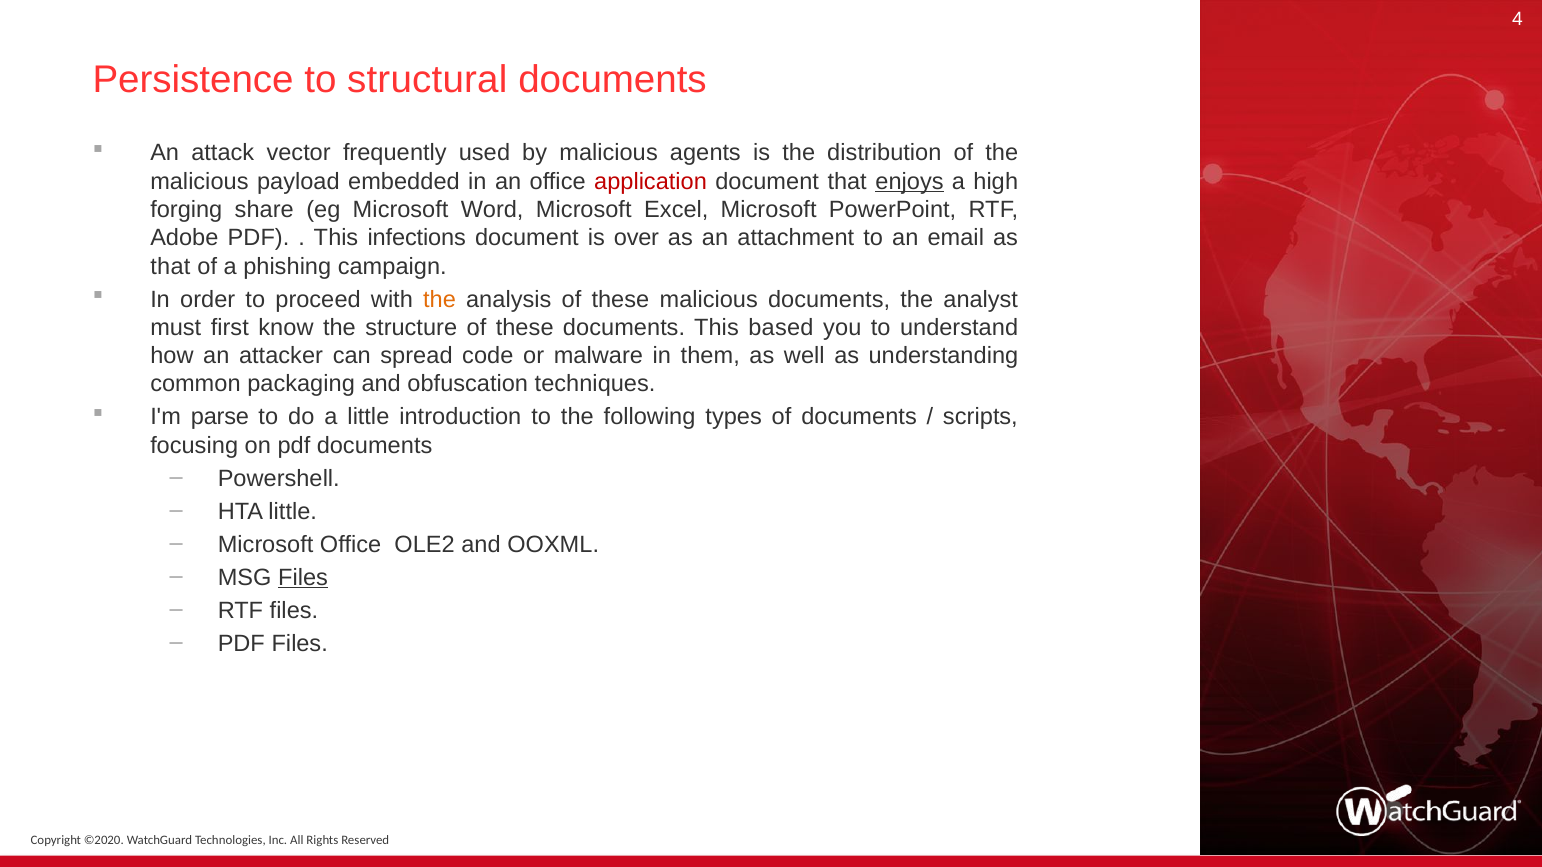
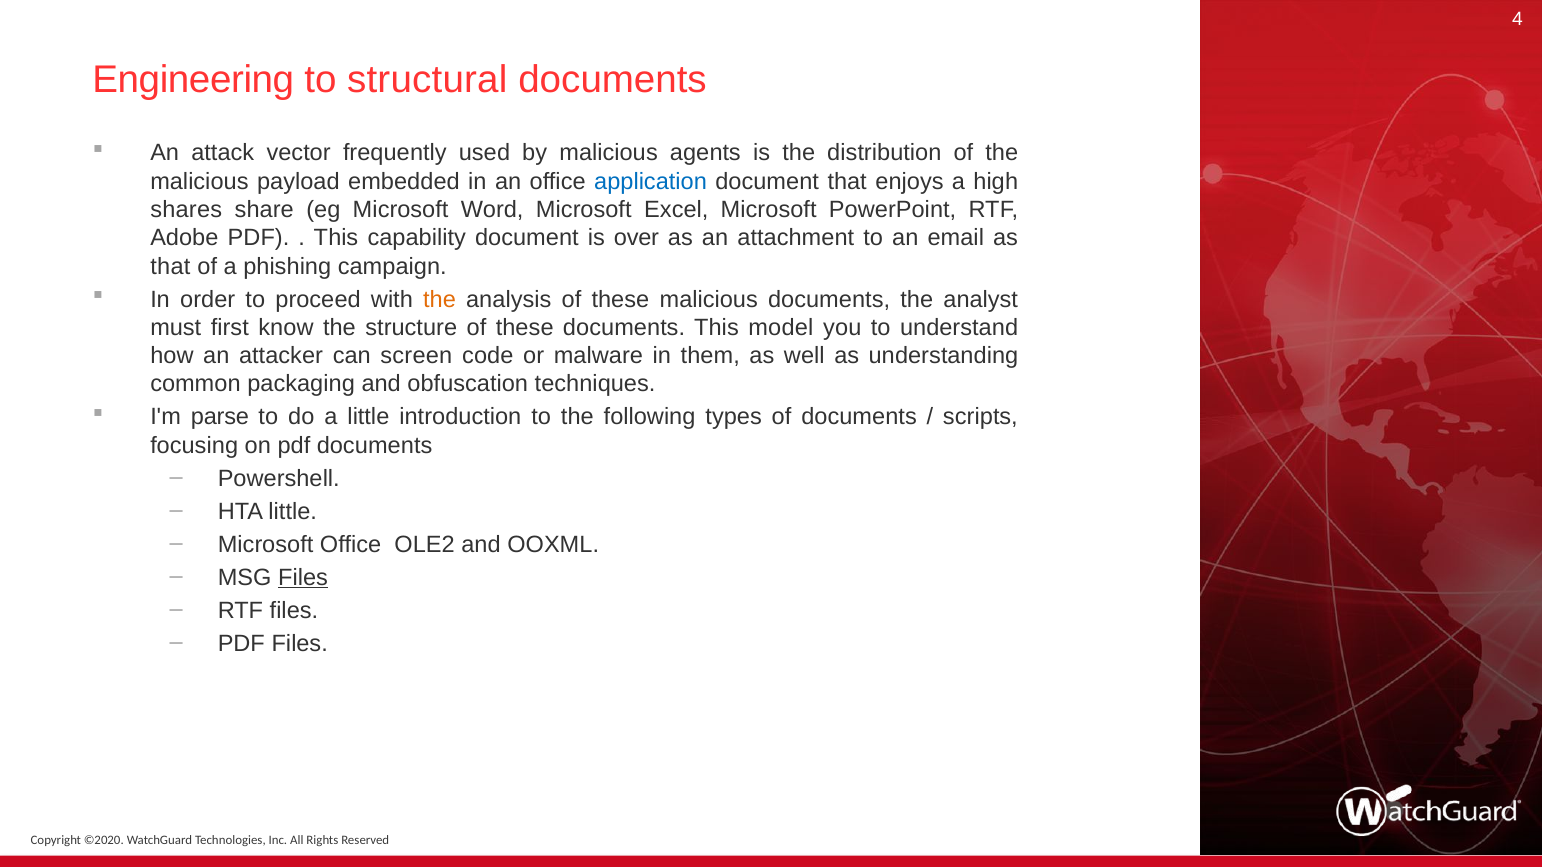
Persistence: Persistence -> Engineering
application colour: red -> blue
enjoys underline: present -> none
forging: forging -> shares
infections: infections -> capability
based: based -> model
spread: spread -> screen
